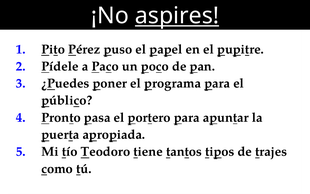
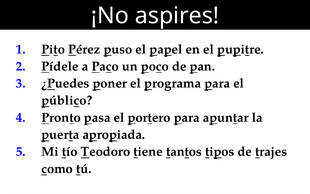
aspires underline: present -> none
